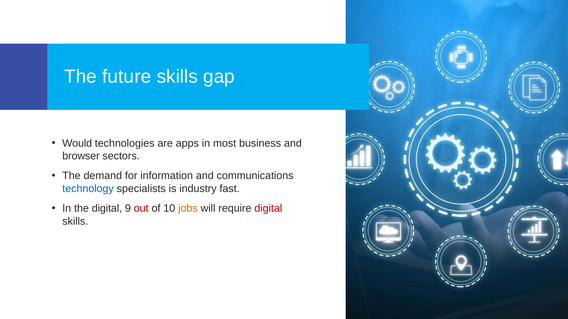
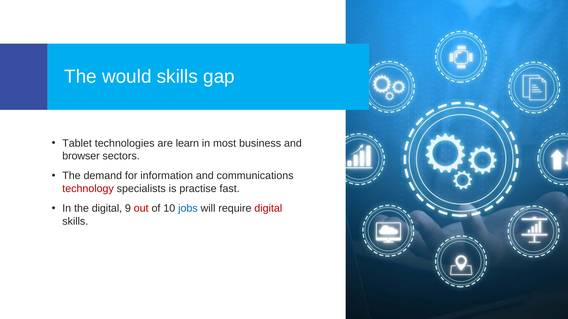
future: future -> would
Would: Would -> Tablet
apps: apps -> learn
technology colour: blue -> red
industry: industry -> practise
jobs colour: orange -> blue
